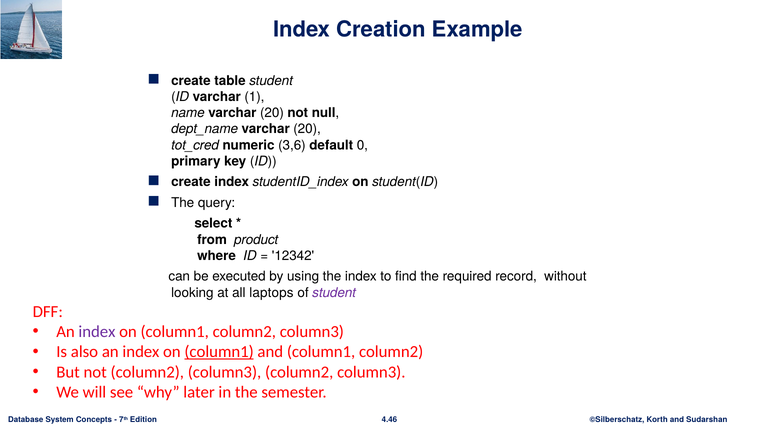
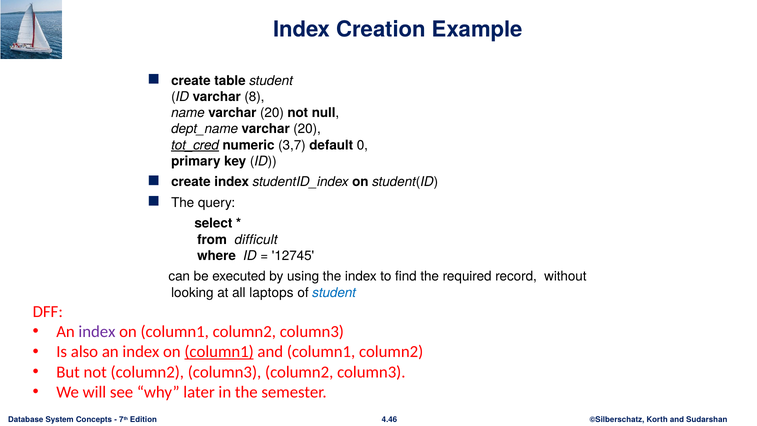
1: 1 -> 8
tot_cred underline: none -> present
3,6: 3,6 -> 3,7
product: product -> difficult
12342: 12342 -> 12745
student at (334, 293) colour: purple -> blue
